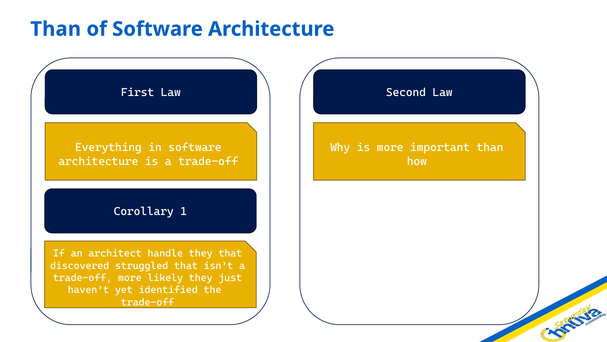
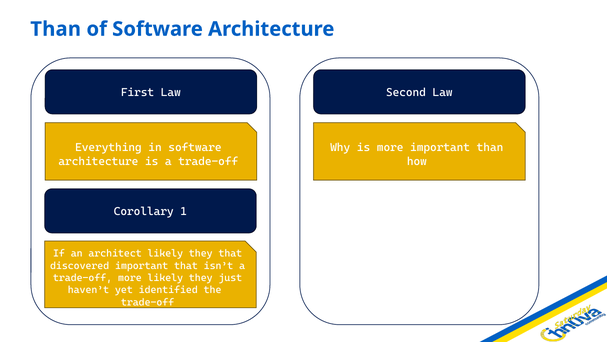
architect handle: handle -> likely
discovered struggled: struggled -> important
